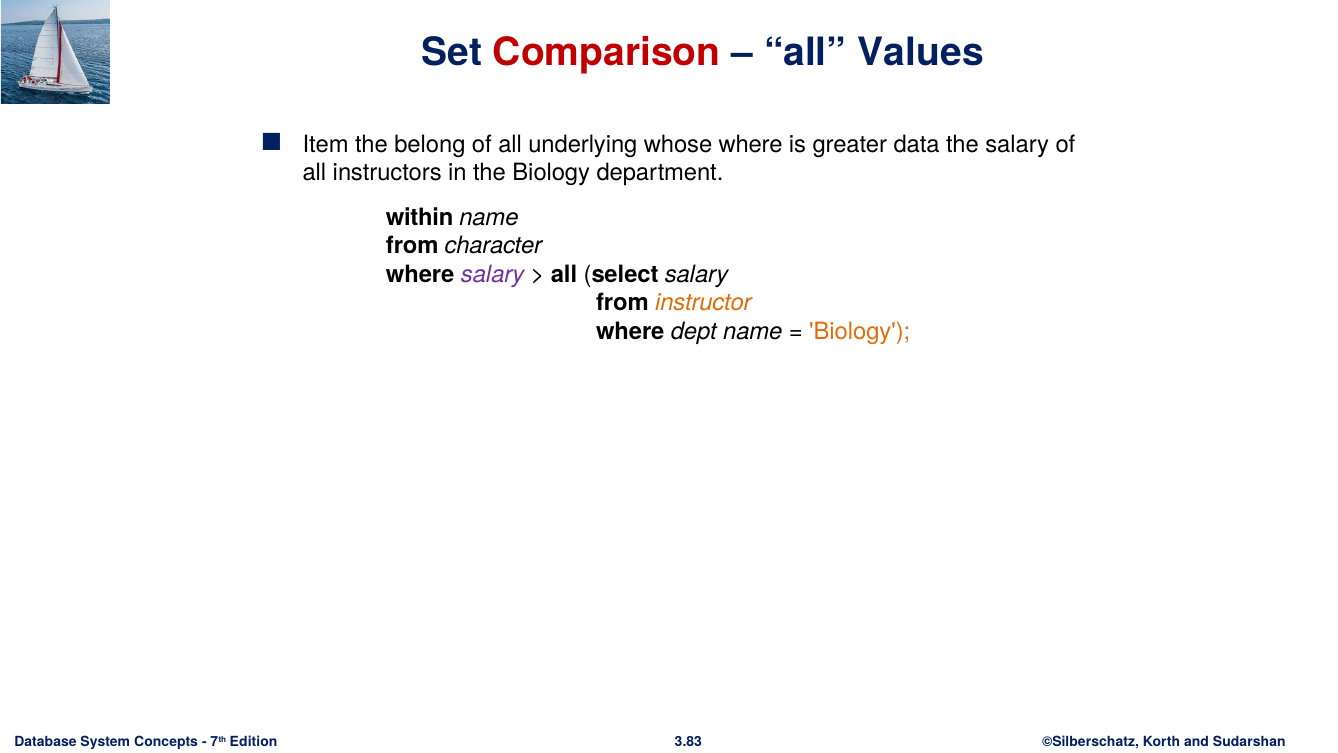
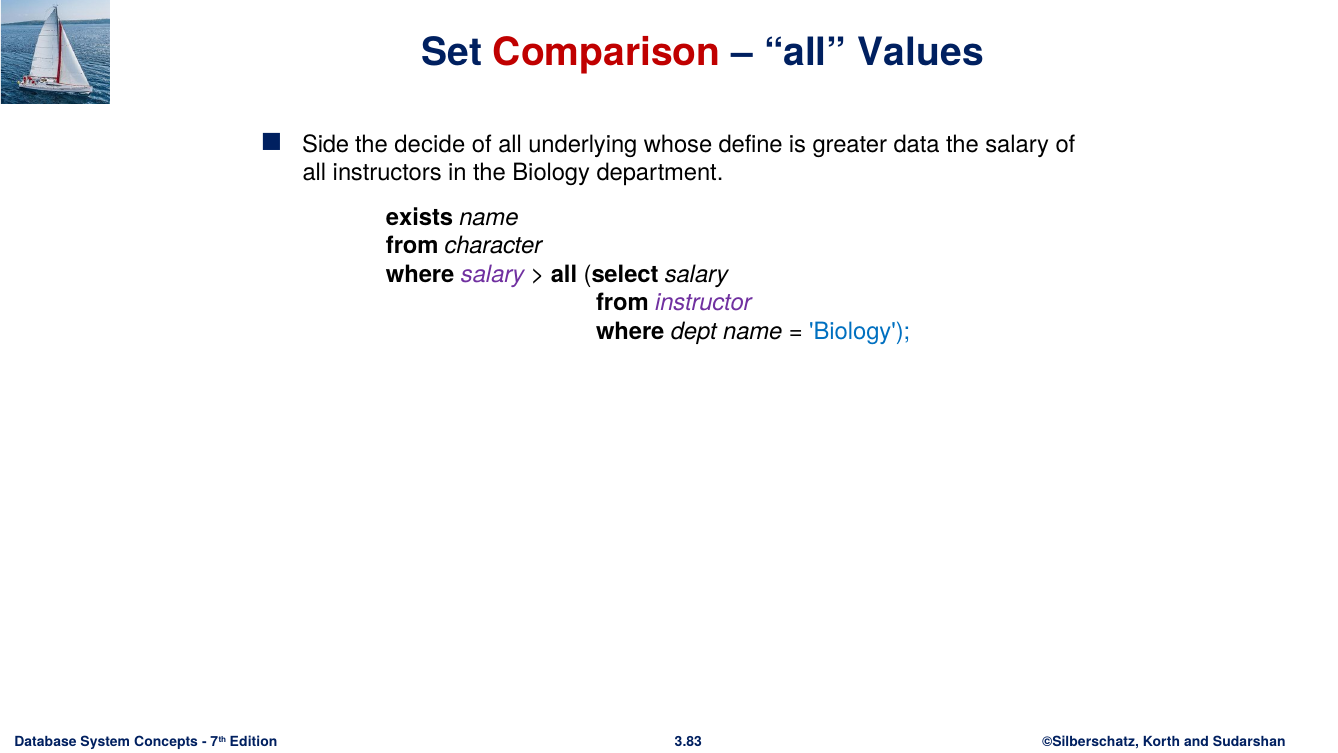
Item: Item -> Side
belong: belong -> decide
whose where: where -> define
within: within -> exists
instructor colour: orange -> purple
Biology at (860, 331) colour: orange -> blue
